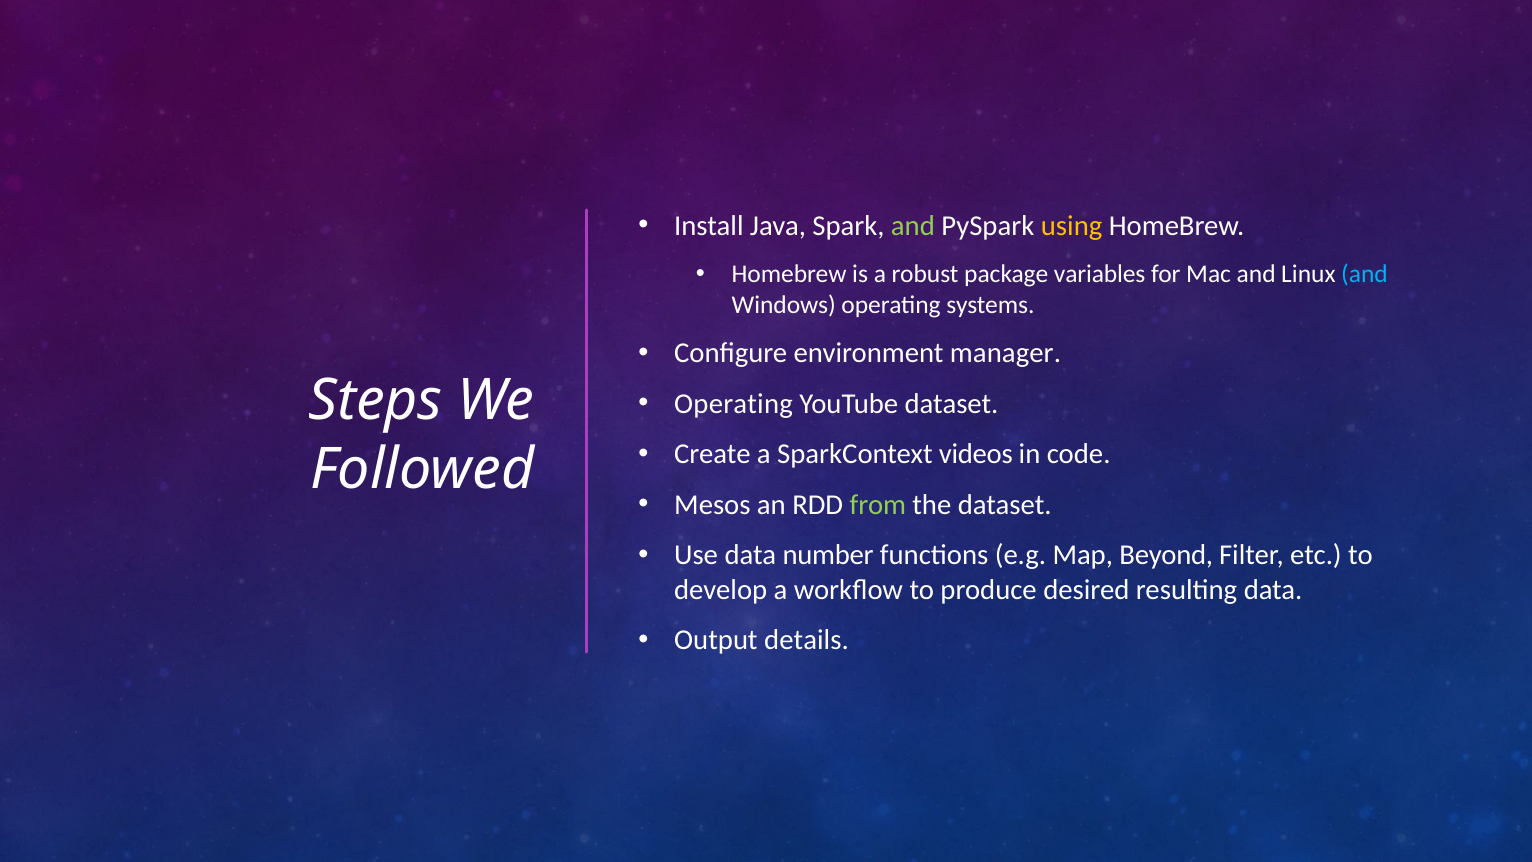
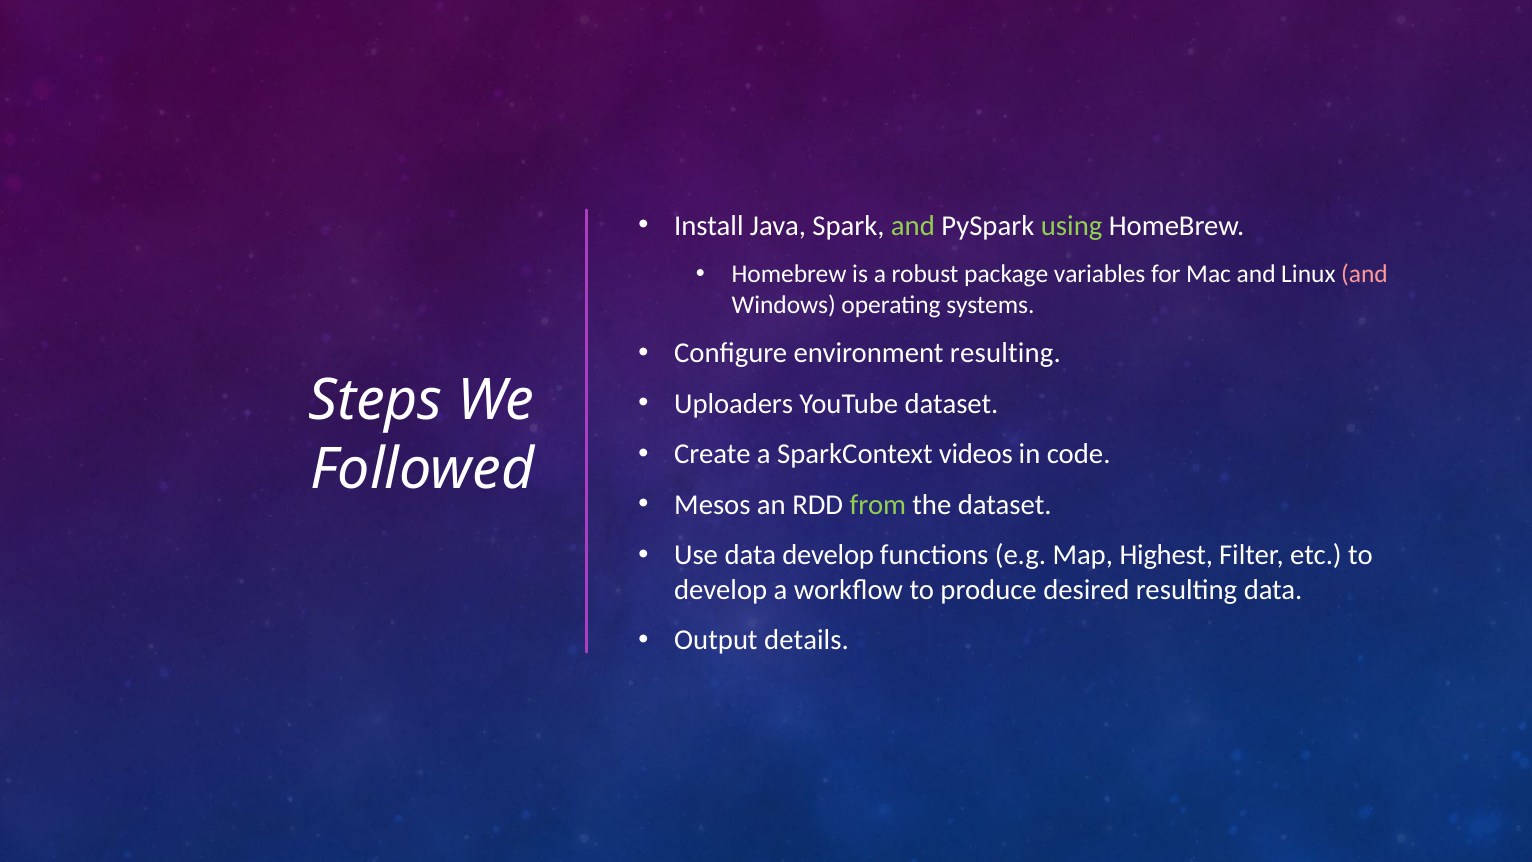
using colour: yellow -> light green
and at (1365, 274) colour: light blue -> pink
environment manager: manager -> resulting
Operating at (734, 404): Operating -> Uploaders
data number: number -> develop
Beyond: Beyond -> Highest
